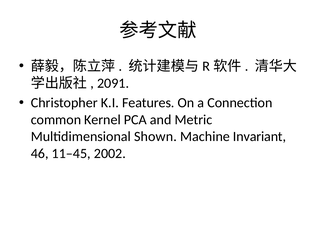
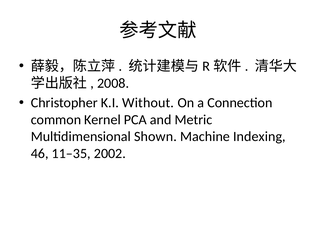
2091: 2091 -> 2008
Features: Features -> Without
Invariant: Invariant -> Indexing
11–45: 11–45 -> 11–35
